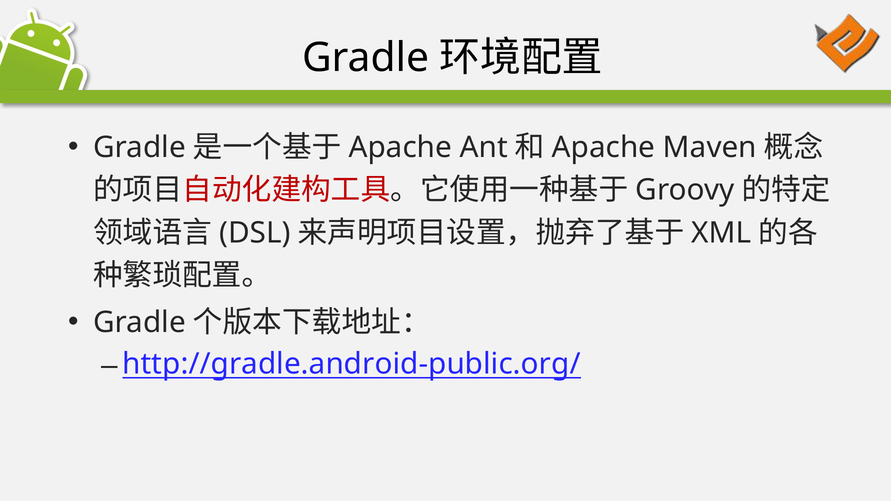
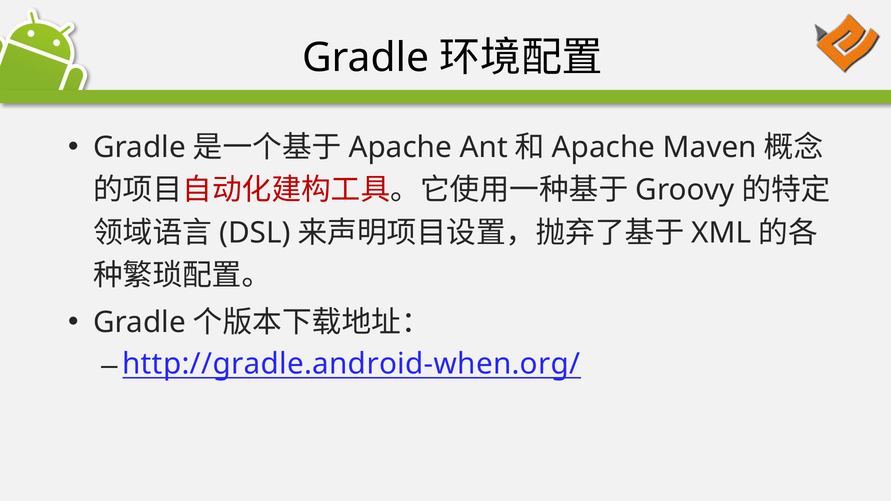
http://gradle.android-public.org/: http://gradle.android-public.org/ -> http://gradle.android-when.org/
